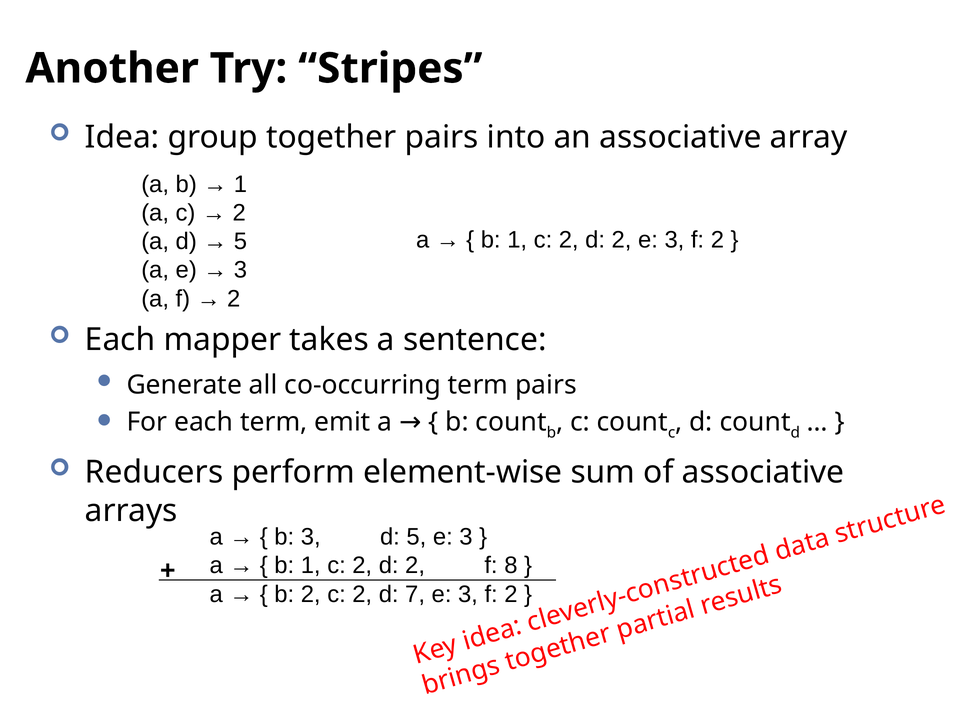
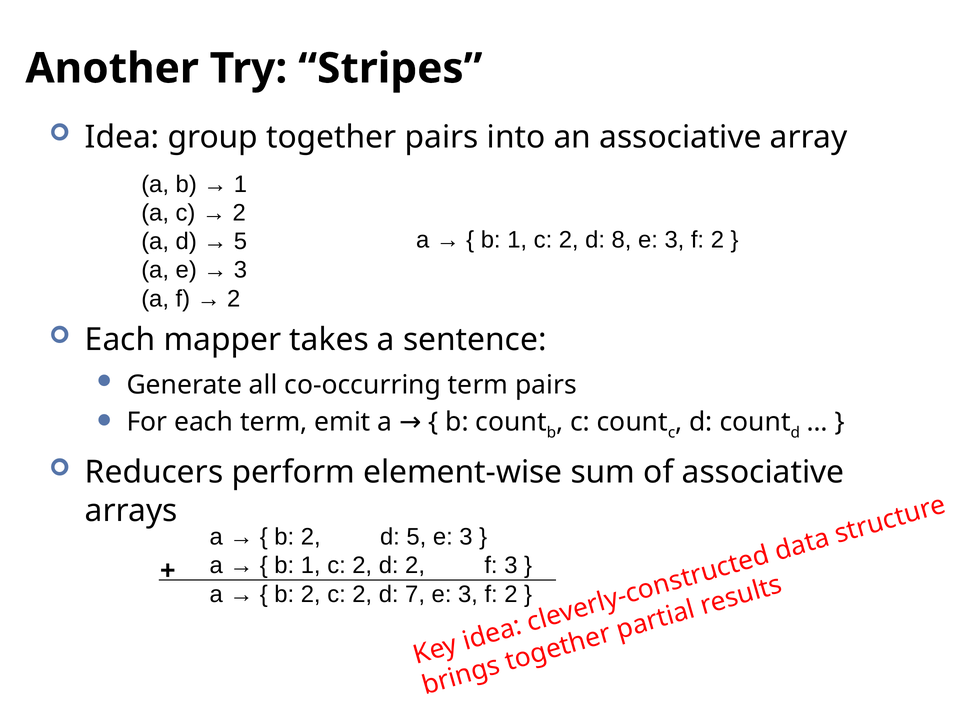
2 at (622, 240): 2 -> 8
3 at (311, 537): 3 -> 2
f 8: 8 -> 3
